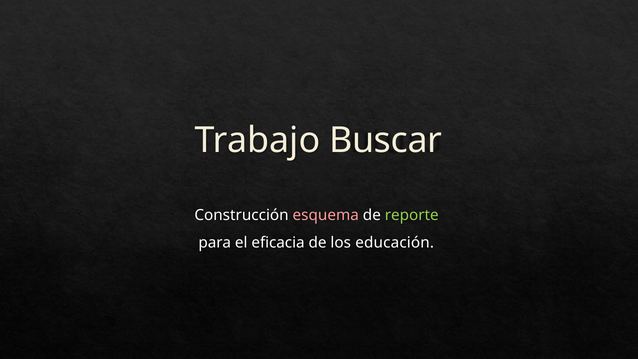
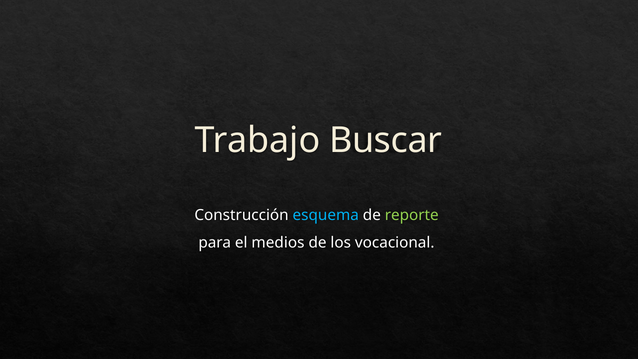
esquema colour: pink -> light blue
eficacia: eficacia -> medios
educación: educación -> vocacional
